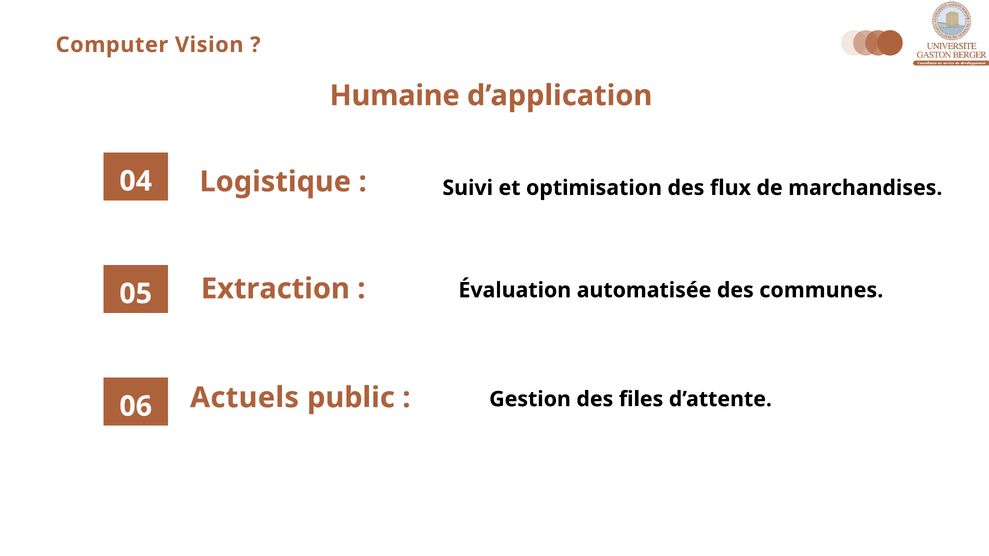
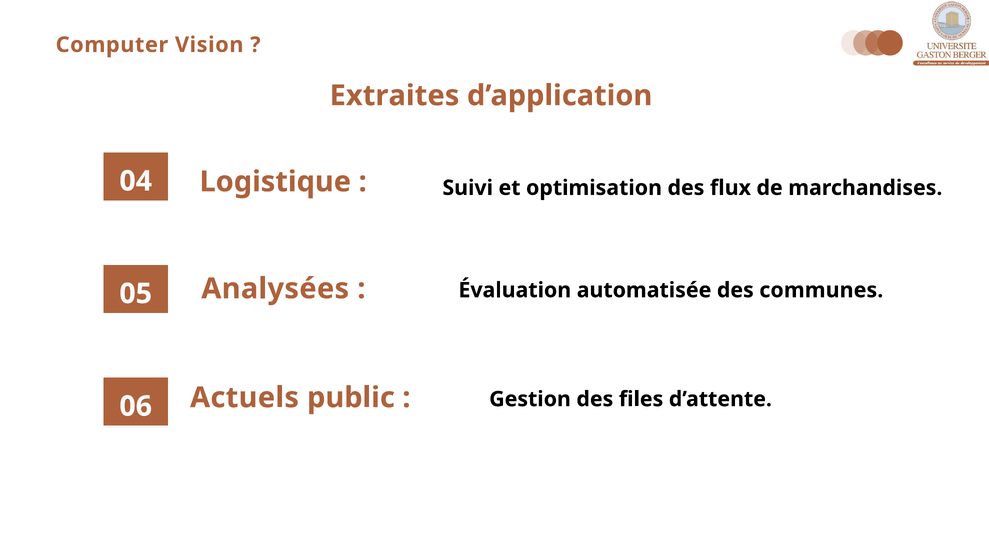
Humaine: Humaine -> Extraites
Extraction: Extraction -> Analysées
